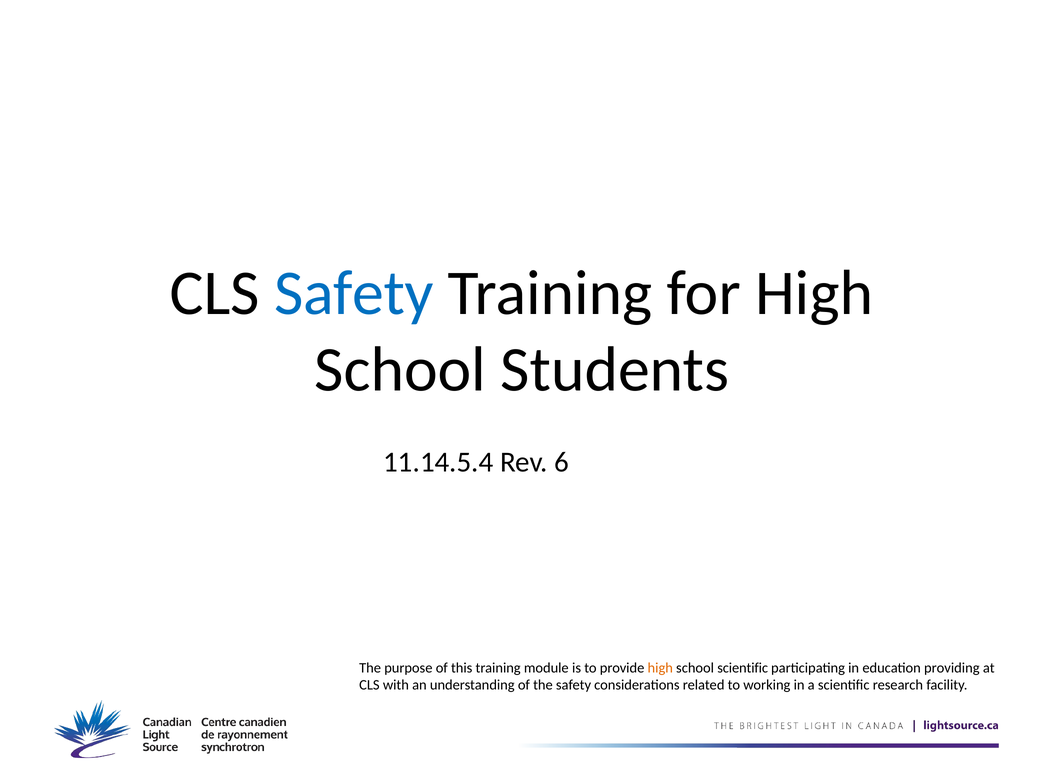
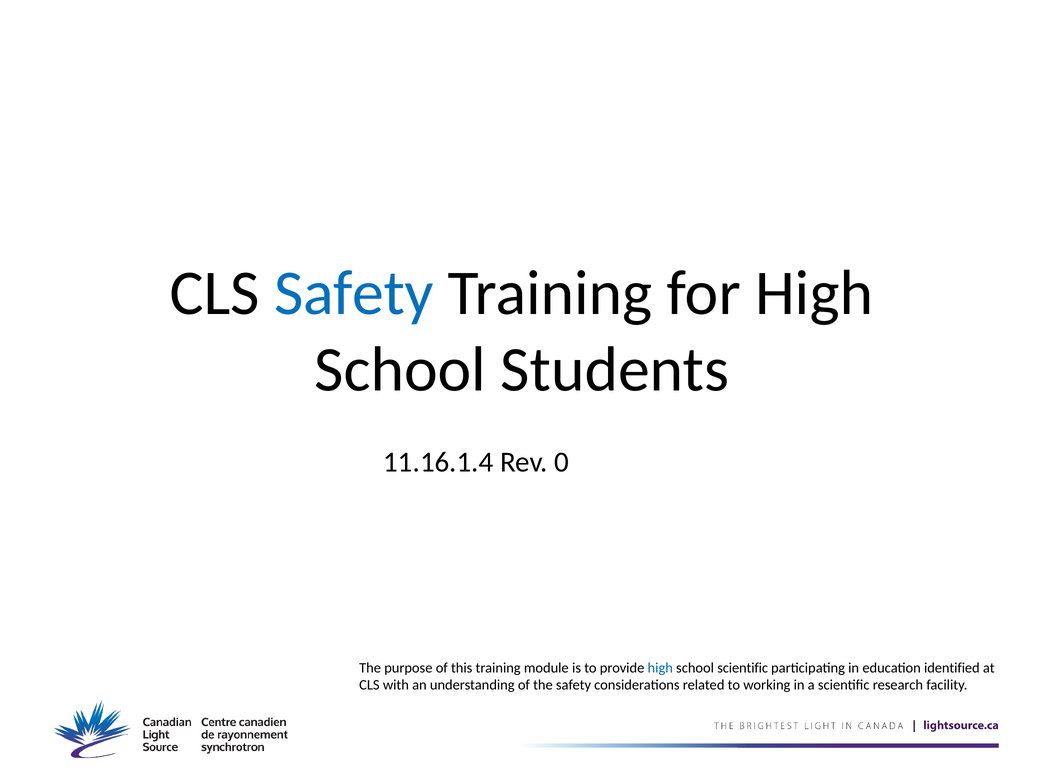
11.14.5.4: 11.14.5.4 -> 11.16.1.4
6: 6 -> 0
high at (660, 668) colour: orange -> blue
providing: providing -> identified
